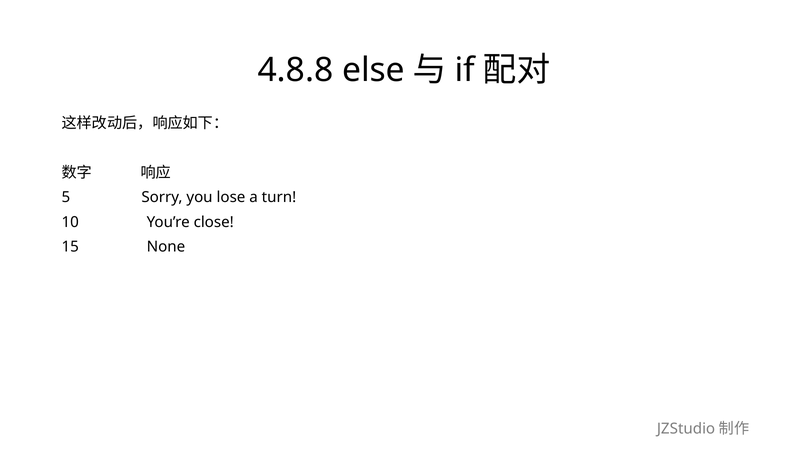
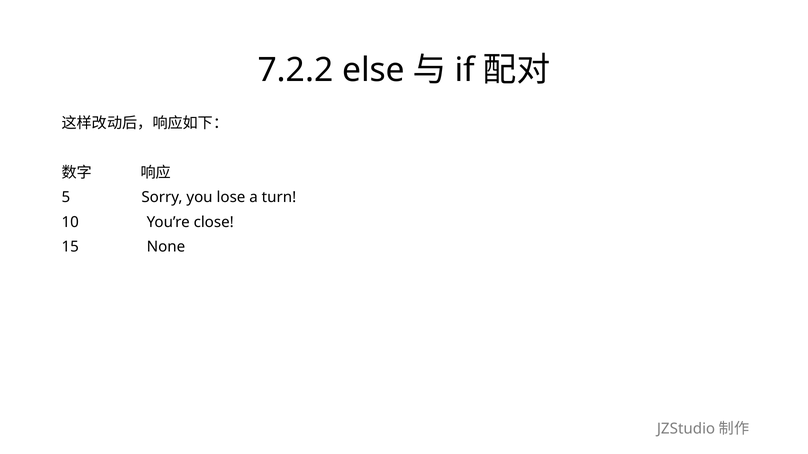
4.8.8: 4.8.8 -> 7.2.2
